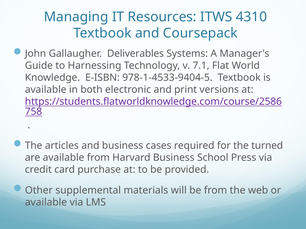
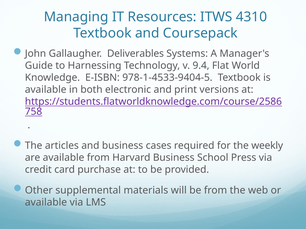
7.1: 7.1 -> 9.4
turned: turned -> weekly
